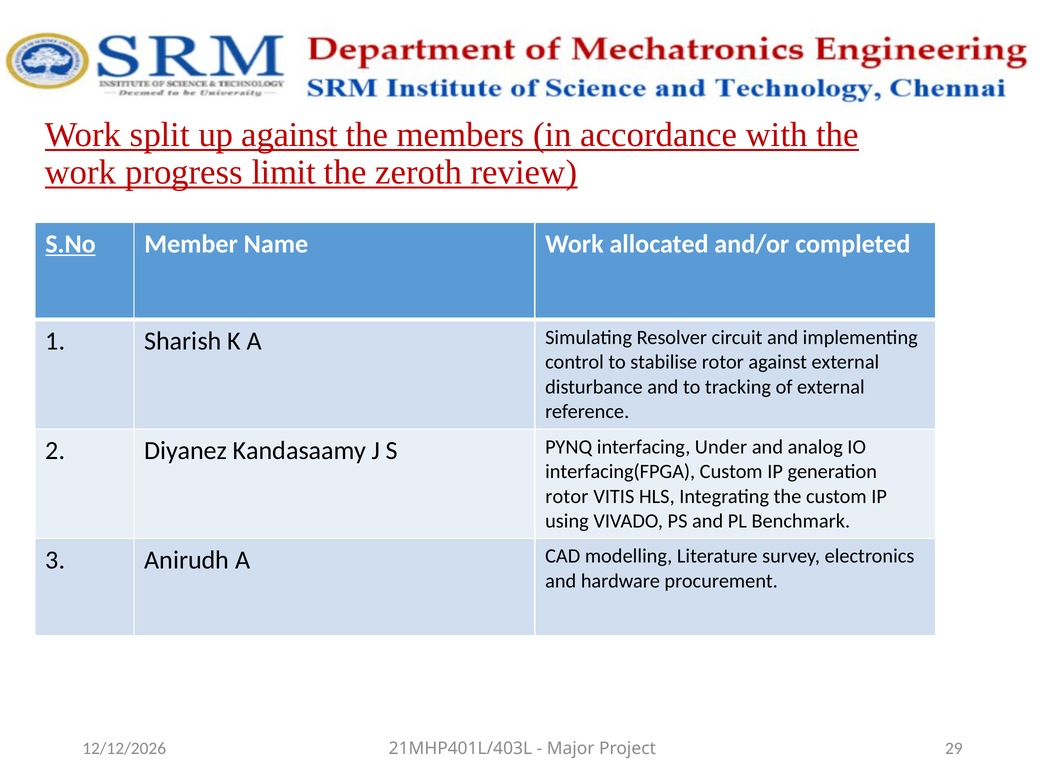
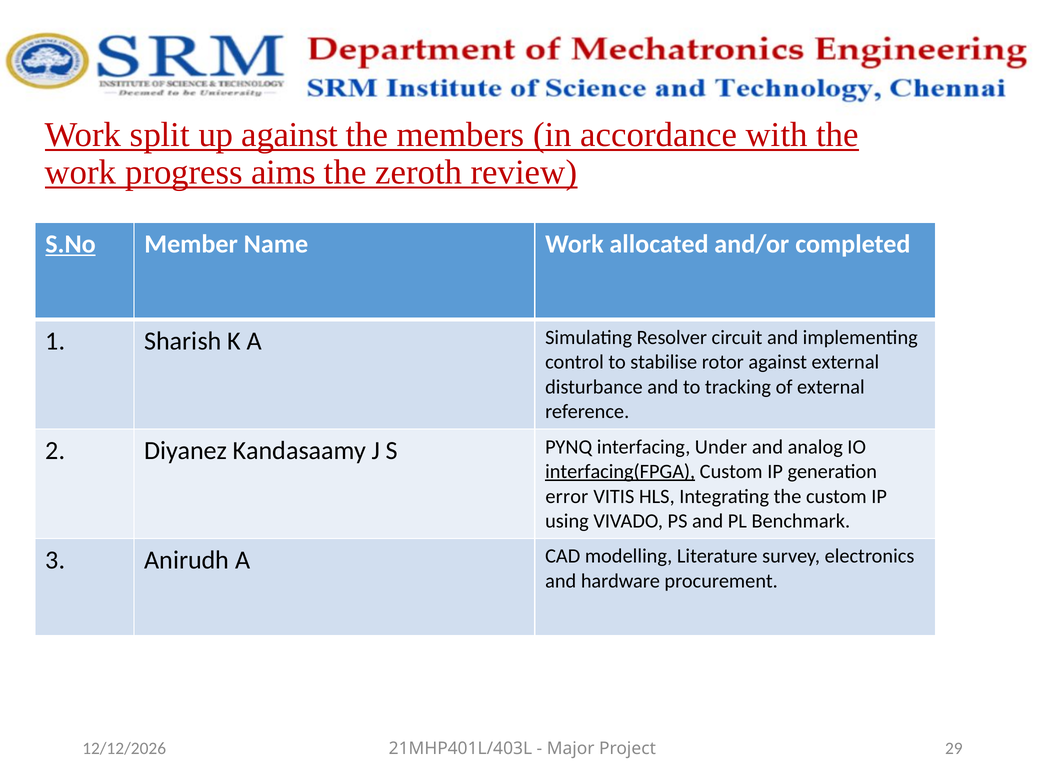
limit: limit -> aims
interfacing(FPGA underline: none -> present
rotor at (567, 496): rotor -> error
